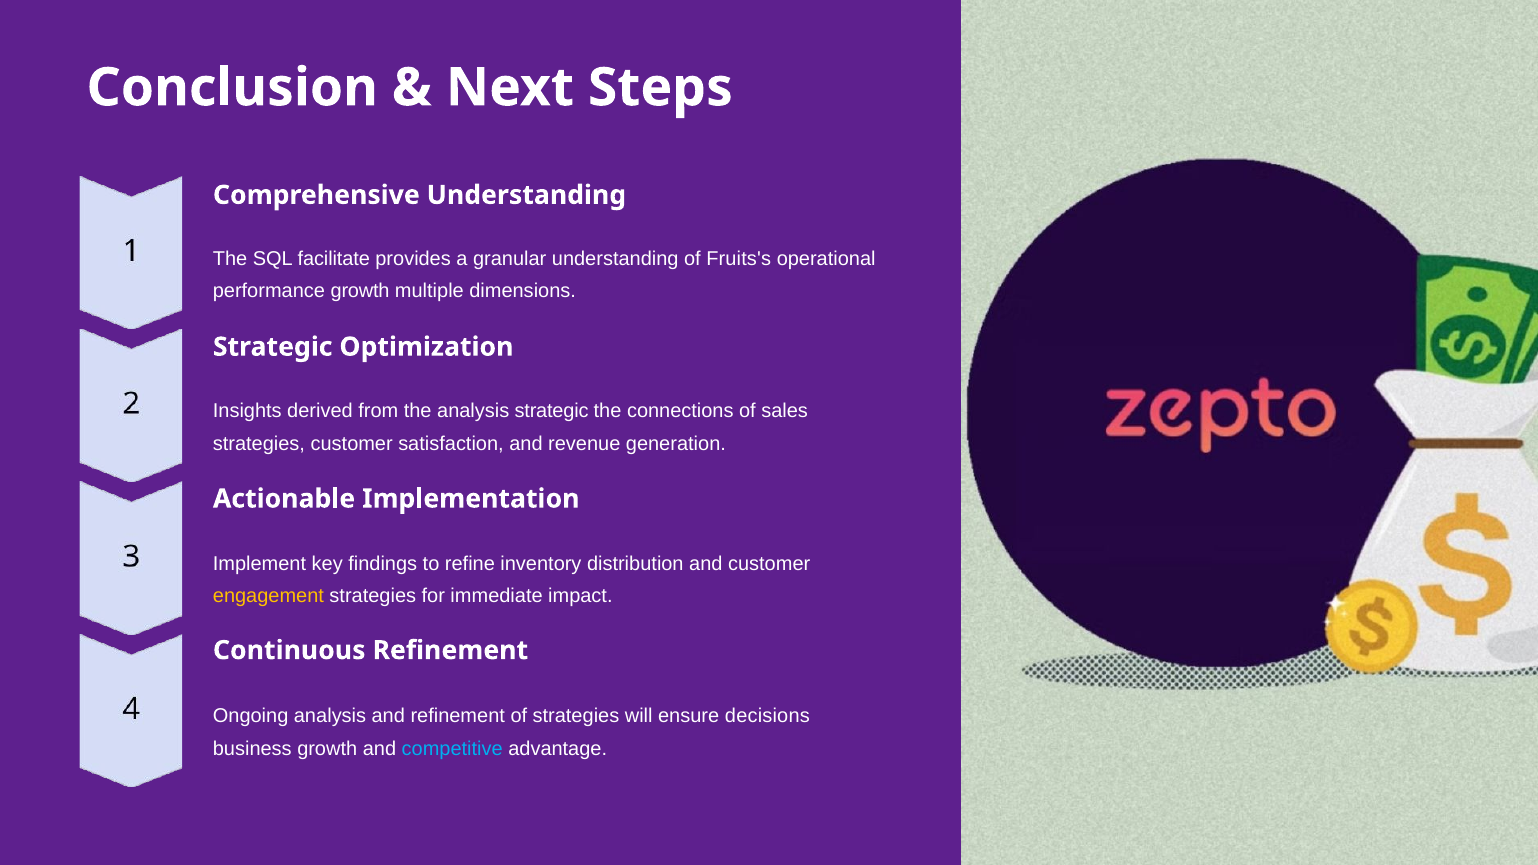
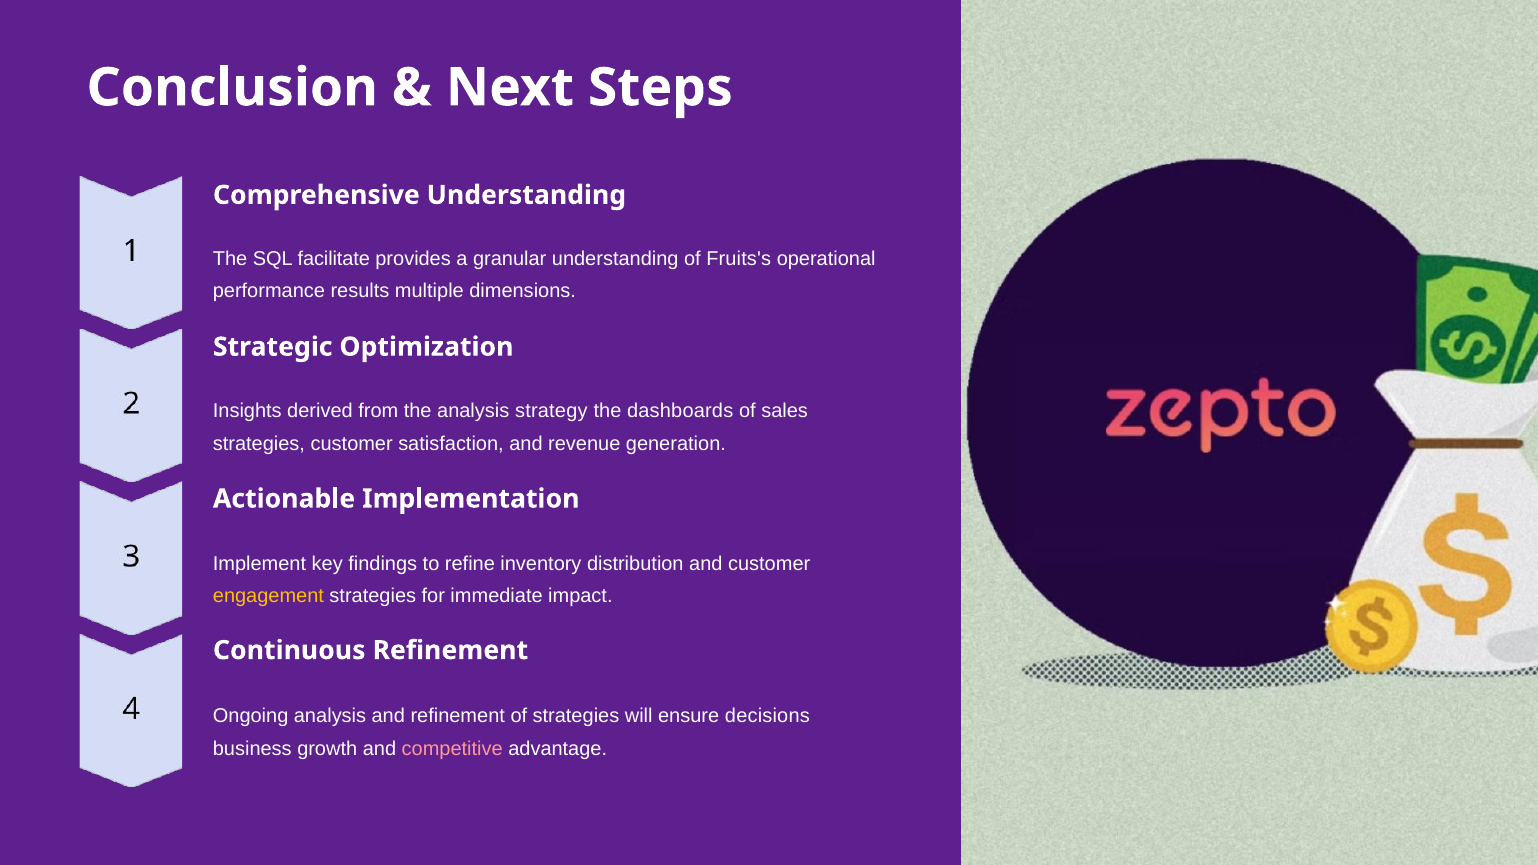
performance growth: growth -> results
analysis strategic: strategic -> strategy
connections: connections -> dashboards
competitive colour: light blue -> pink
